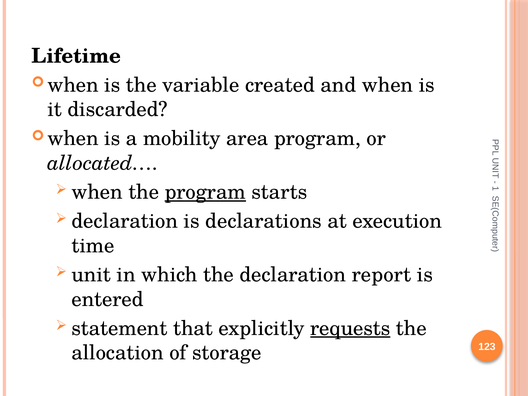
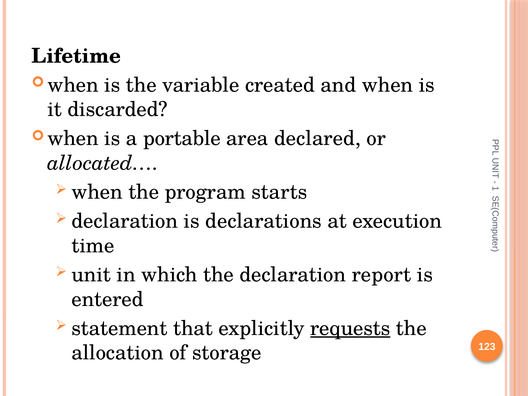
mobility: mobility -> portable
area program: program -> declared
program at (205, 192) underline: present -> none
